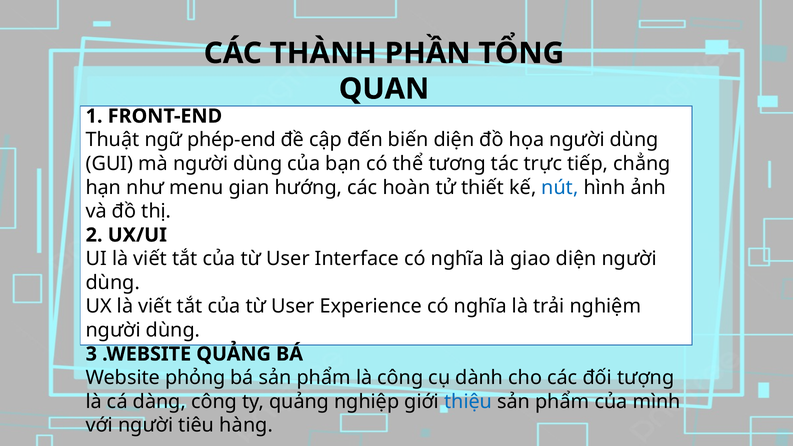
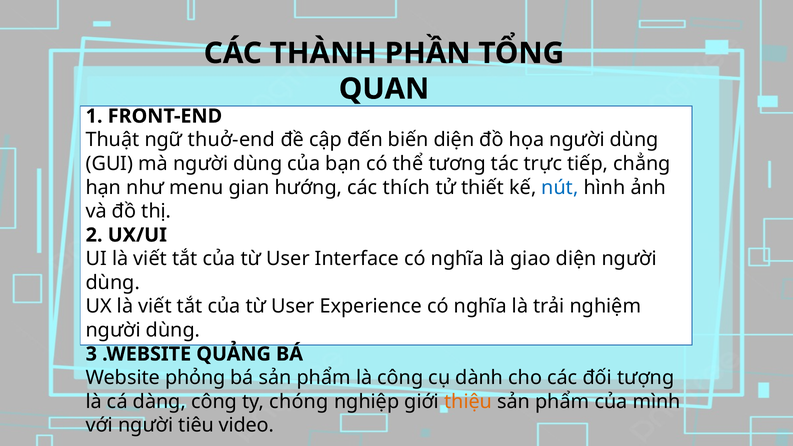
phép-end: phép-end -> thuở-end
hoàn: hoàn -> thích
ty quảng: quảng -> chóng
thiệu colour: blue -> orange
hàng: hàng -> video
